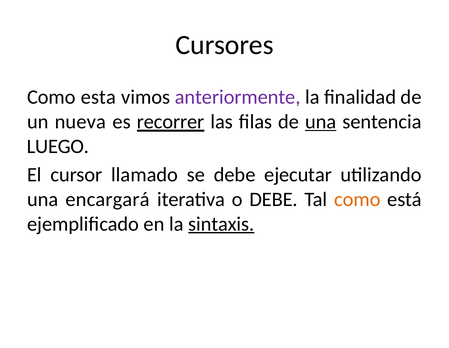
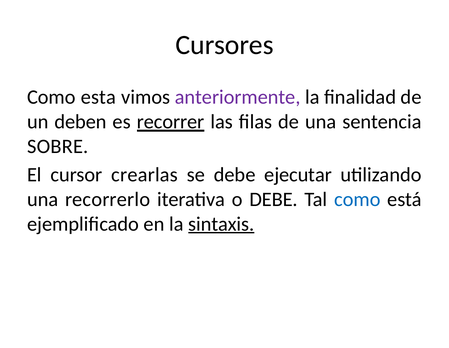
nueva: nueva -> deben
una at (321, 122) underline: present -> none
LUEGO: LUEGO -> SOBRE
llamado: llamado -> crearlas
encargará: encargará -> recorrerlo
como at (357, 199) colour: orange -> blue
